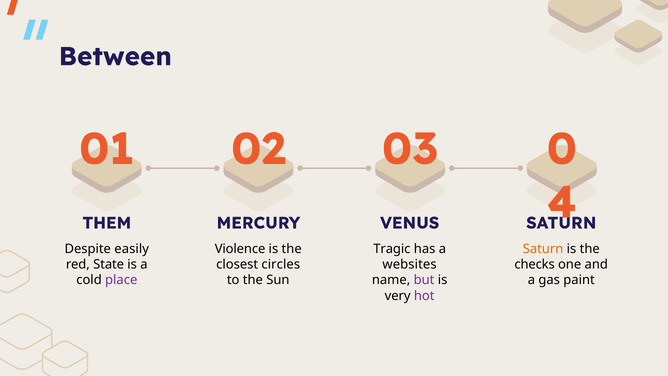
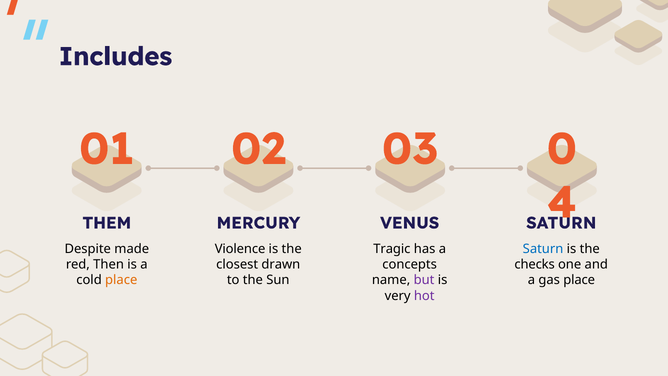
Between: Between -> Includes
easily: easily -> made
Saturn at (543, 249) colour: orange -> blue
State: State -> Then
circles: circles -> drawn
websites: websites -> concepts
place at (121, 280) colour: purple -> orange
gas paint: paint -> place
